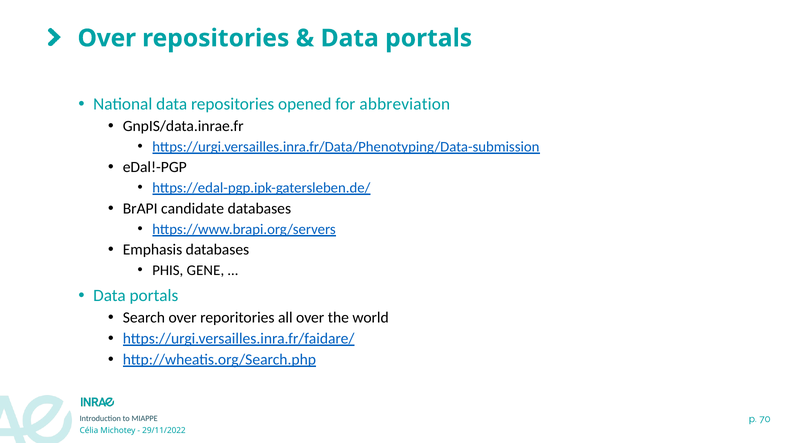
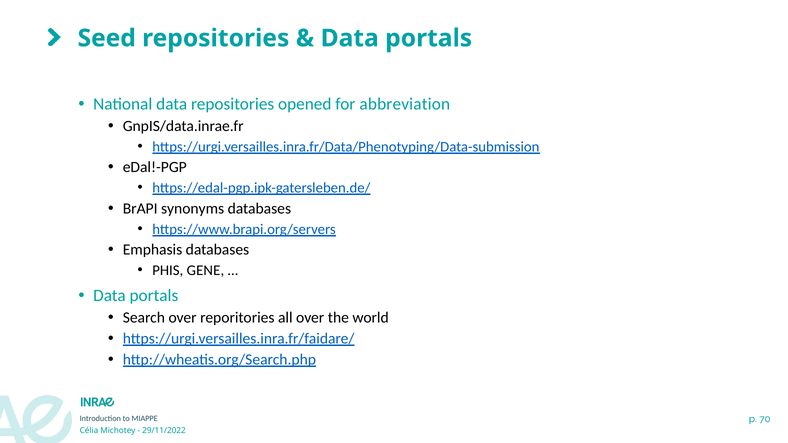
Over at (107, 38): Over -> Seed
candidate: candidate -> synonyms
